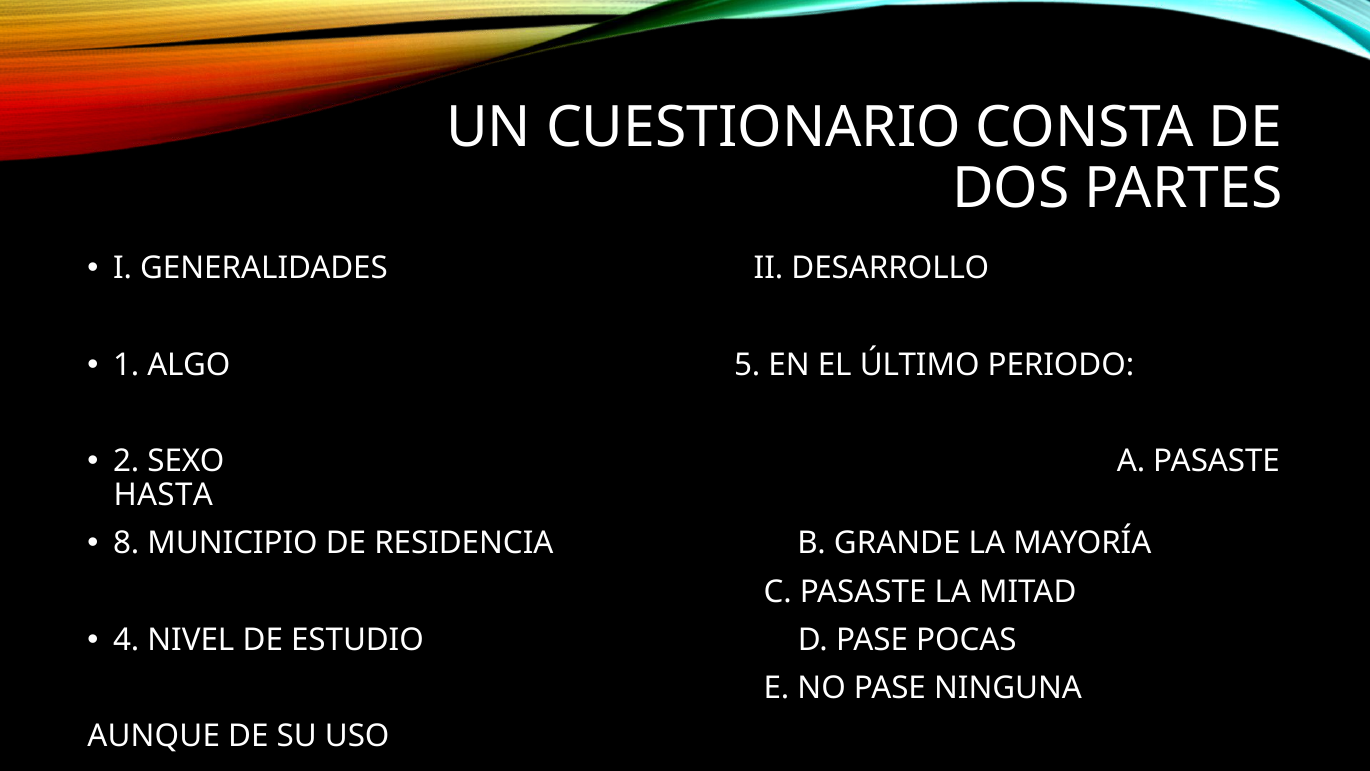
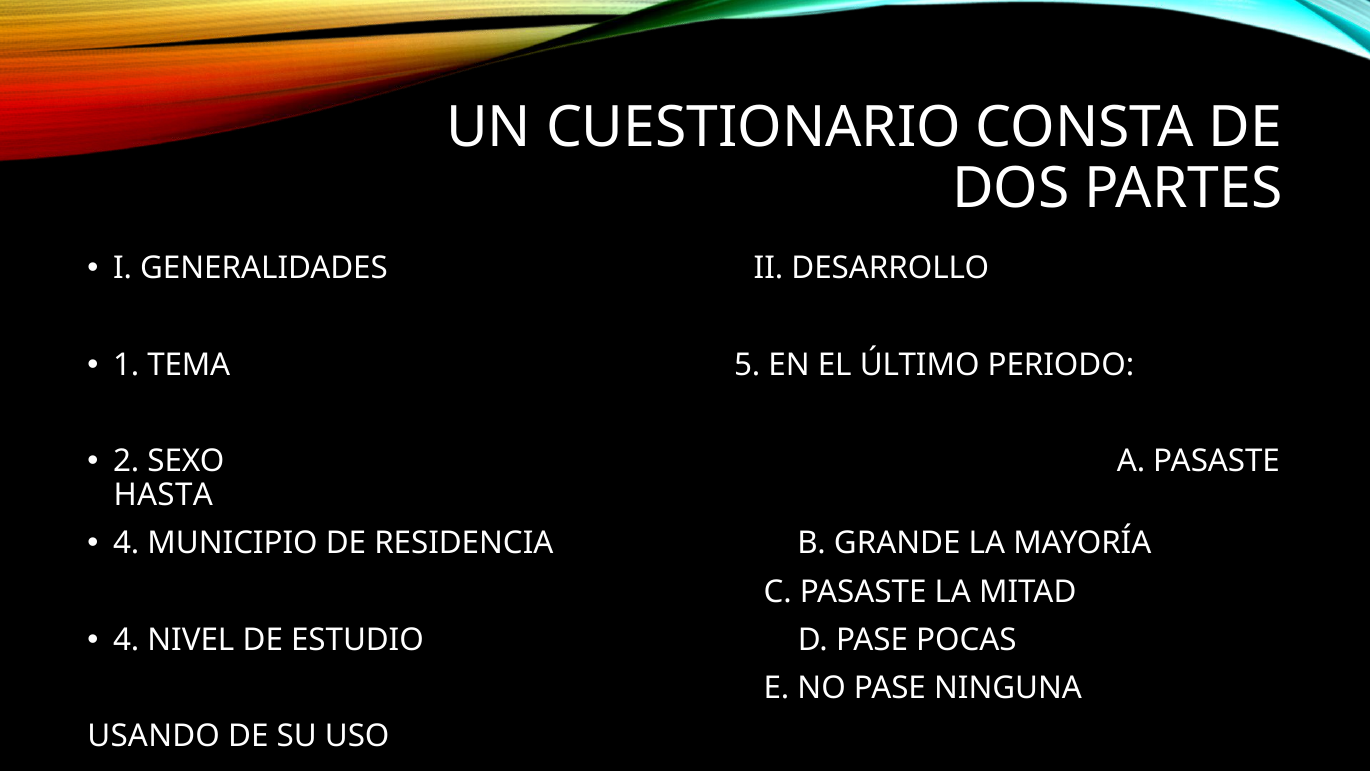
ALGO: ALGO -> TEMA
8 at (126, 543): 8 -> 4
AUNQUE: AUNQUE -> USANDO
